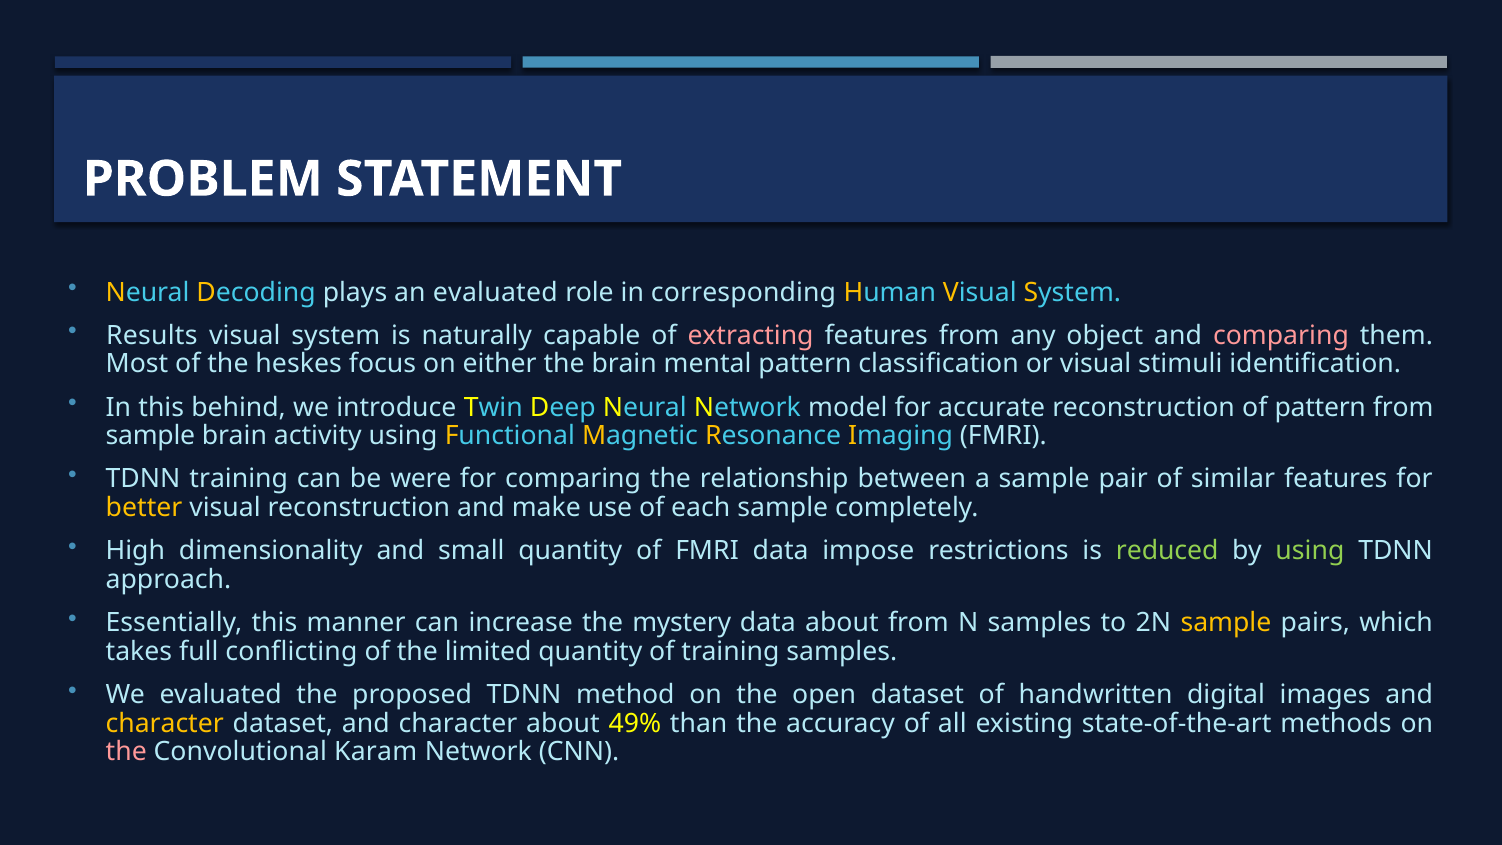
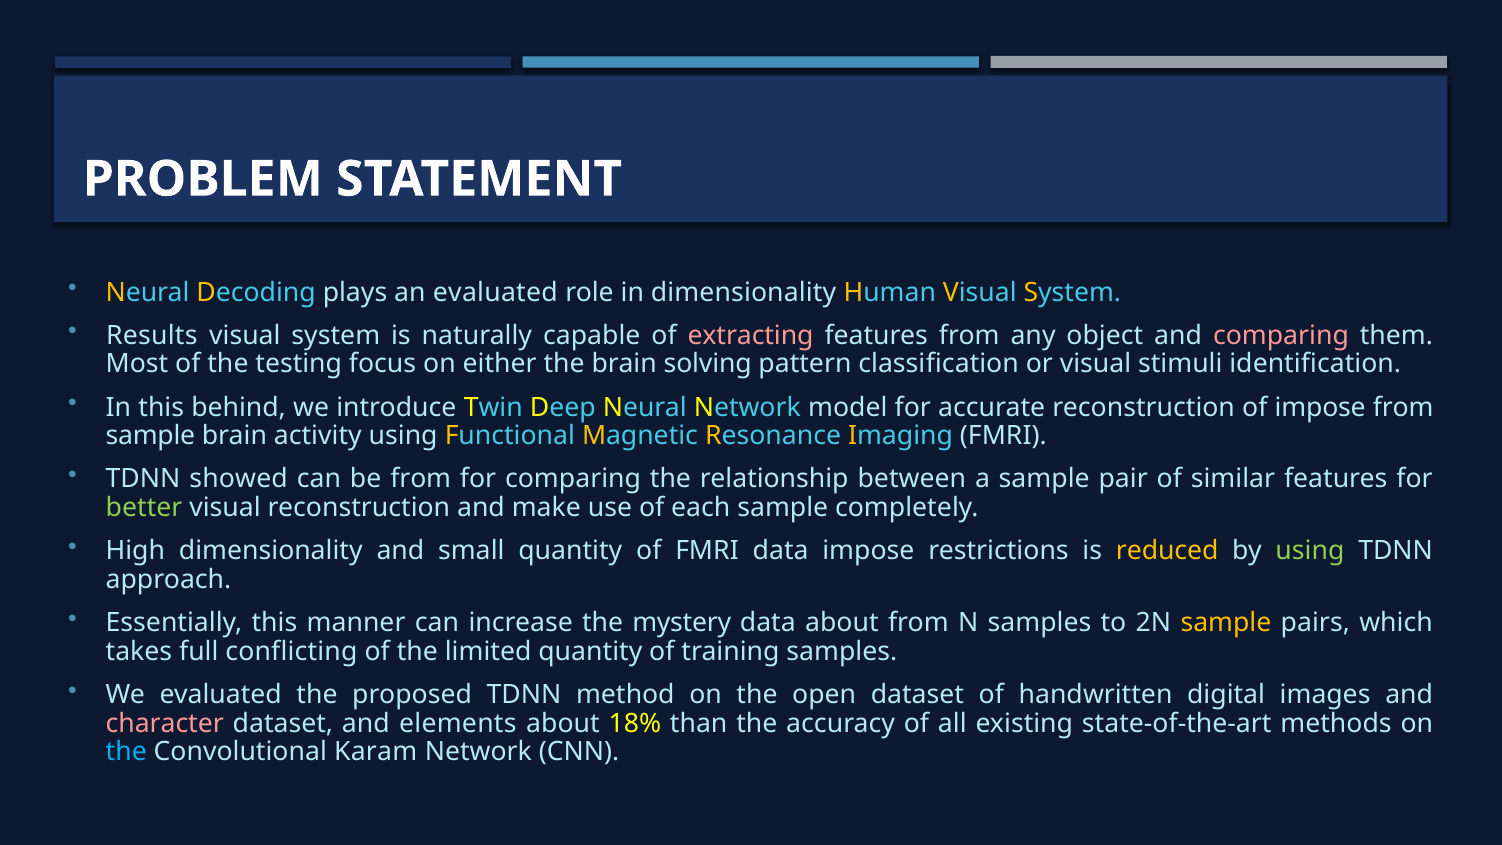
in corresponding: corresponding -> dimensionality
heskes: heskes -> testing
mental: mental -> solving
of pattern: pattern -> impose
TDNN training: training -> showed
be were: were -> from
better colour: yellow -> light green
reduced colour: light green -> yellow
character at (165, 723) colour: yellow -> pink
dataset and character: character -> elements
49%: 49% -> 18%
the at (126, 752) colour: pink -> light blue
